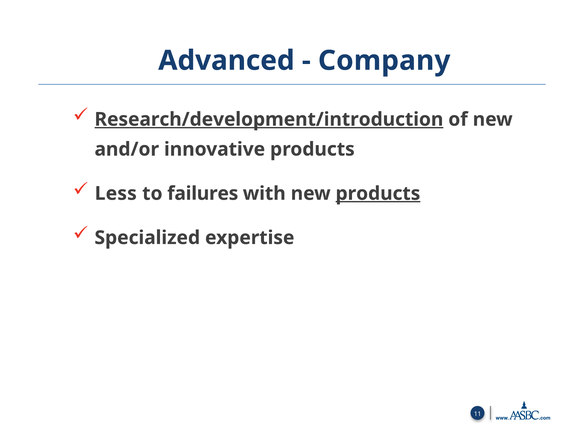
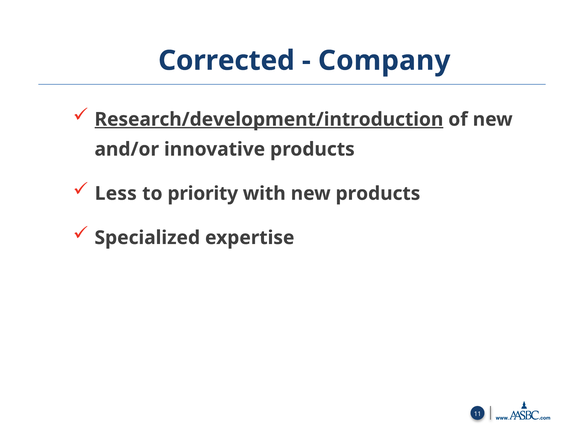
Advanced: Advanced -> Corrected
failures: failures -> priority
products at (378, 194) underline: present -> none
